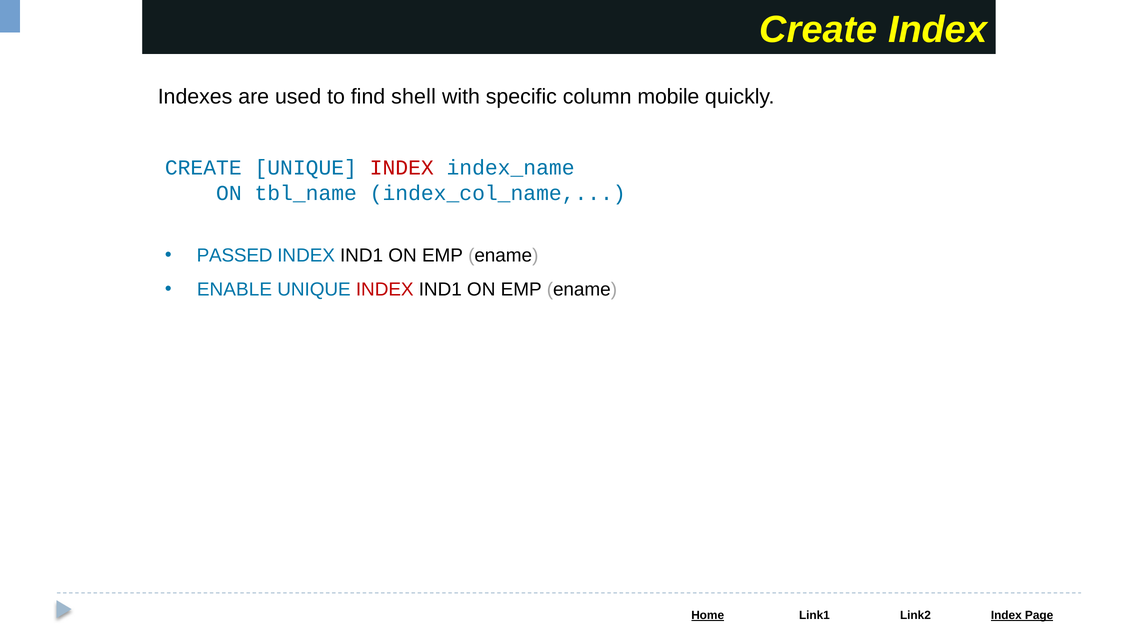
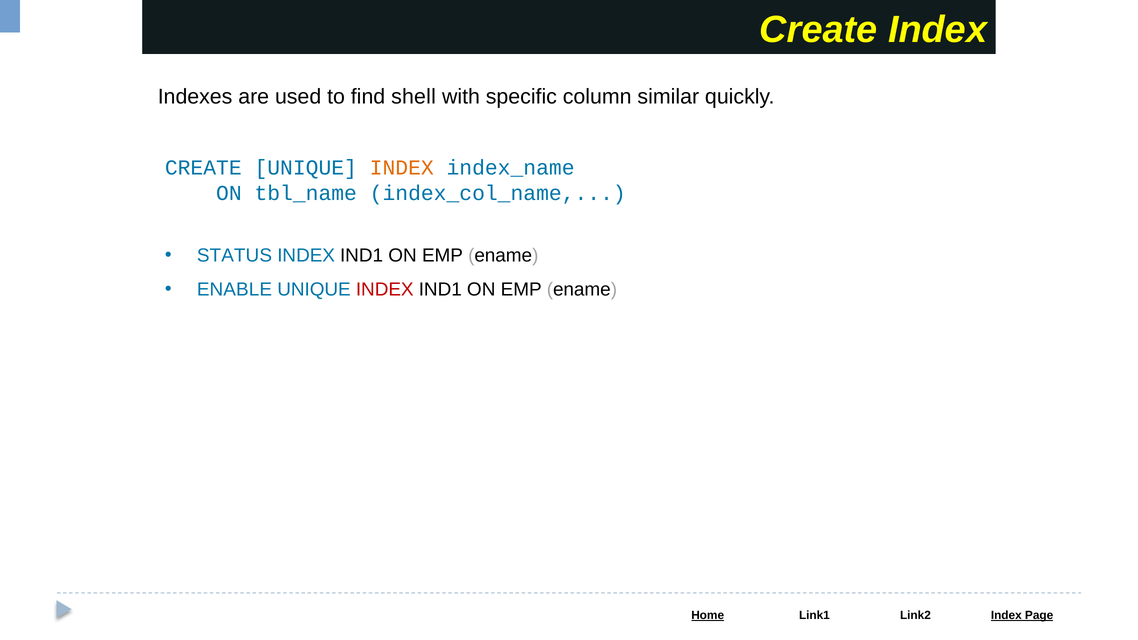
mobile: mobile -> similar
INDEX at (402, 168) colour: red -> orange
PASSED: PASSED -> STATUS
